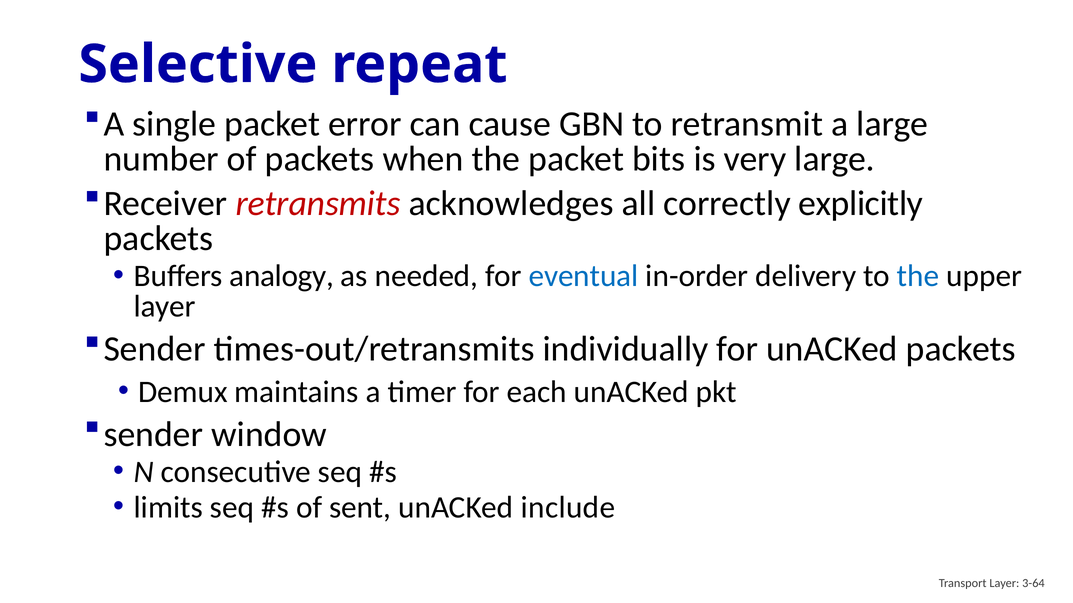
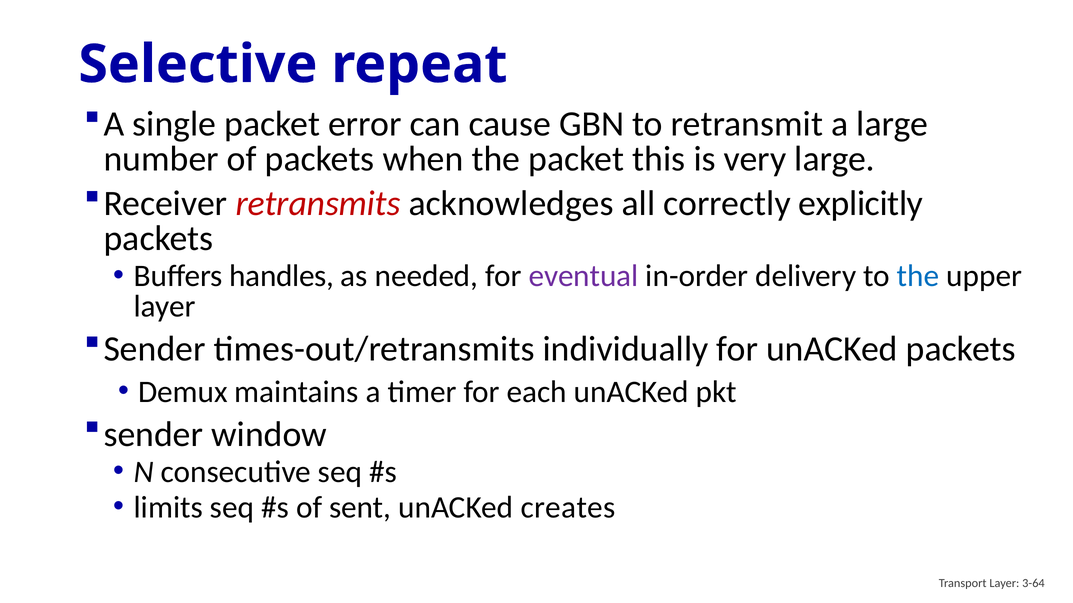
bits: bits -> this
analogy: analogy -> handles
eventual colour: blue -> purple
include: include -> creates
